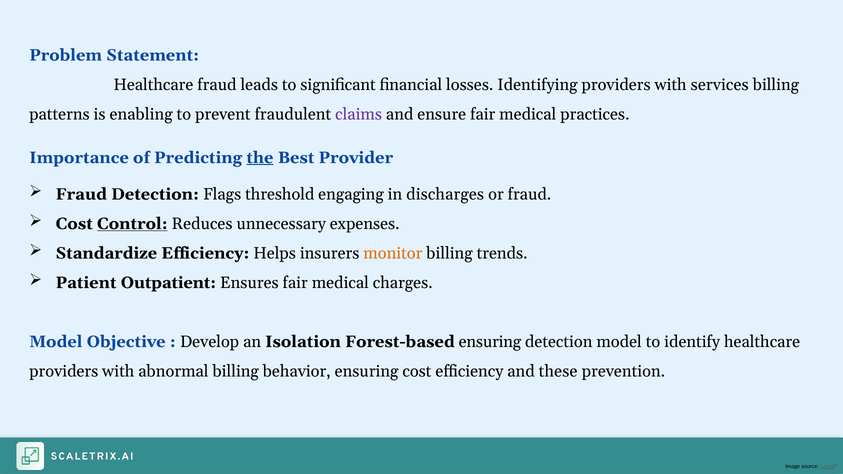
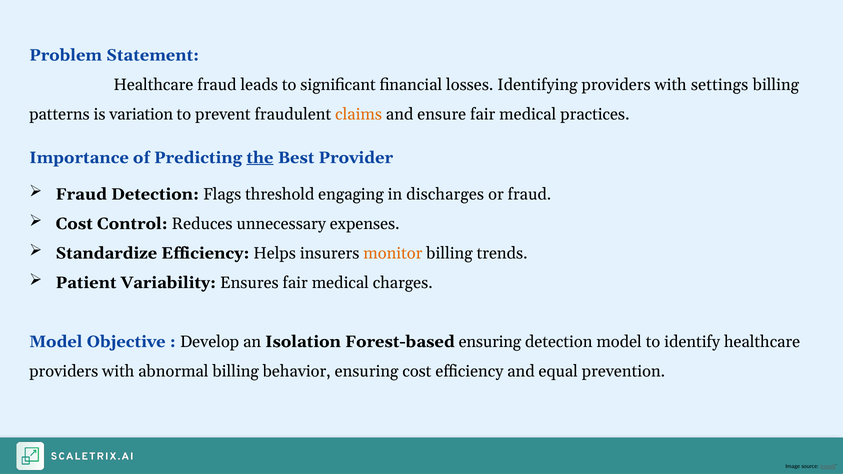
services: services -> settings
enabling: enabling -> variation
claims colour: purple -> orange
Control underline: present -> none
Outpatient: Outpatient -> Variability
these: these -> equal
